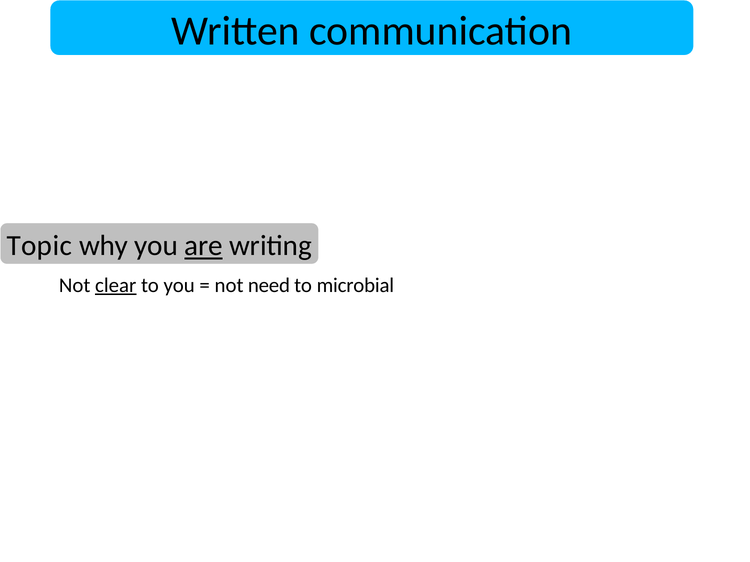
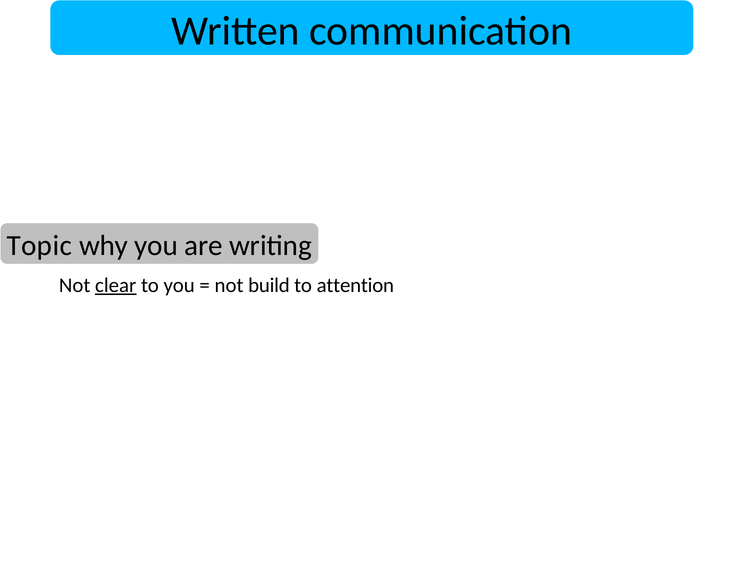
are at (204, 246) underline: present -> none
need: need -> build
microbial: microbial -> attention
